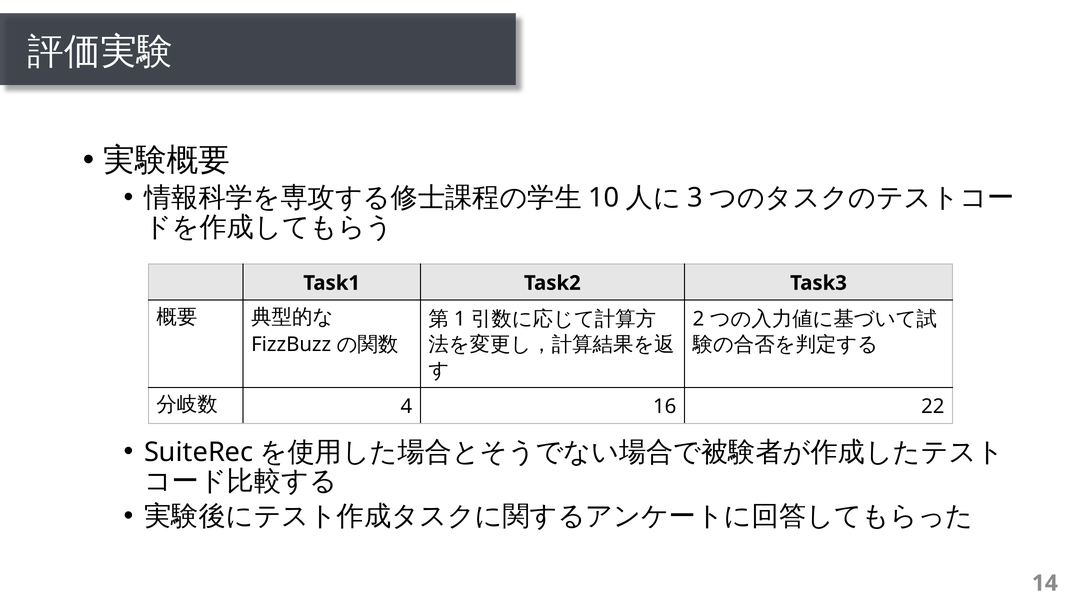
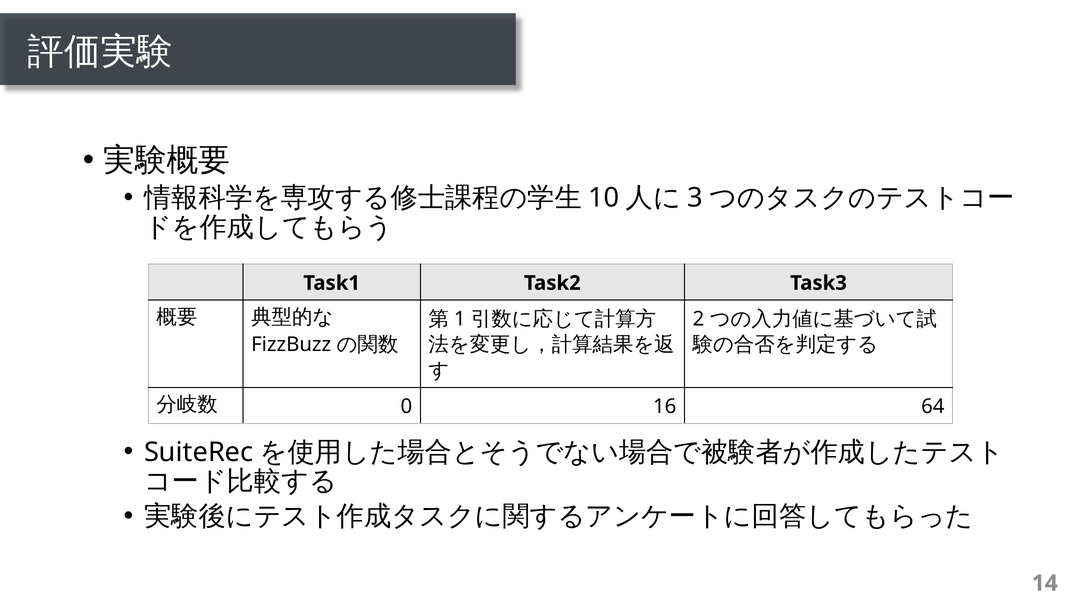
4: 4 -> 0
22: 22 -> 64
